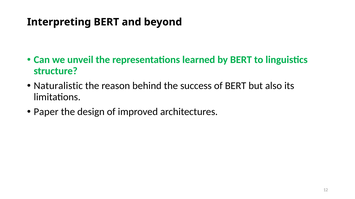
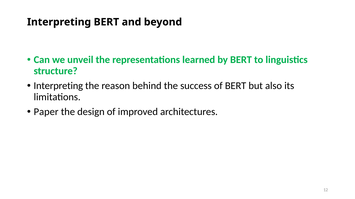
Naturalistic at (58, 86): Naturalistic -> Interpreting
